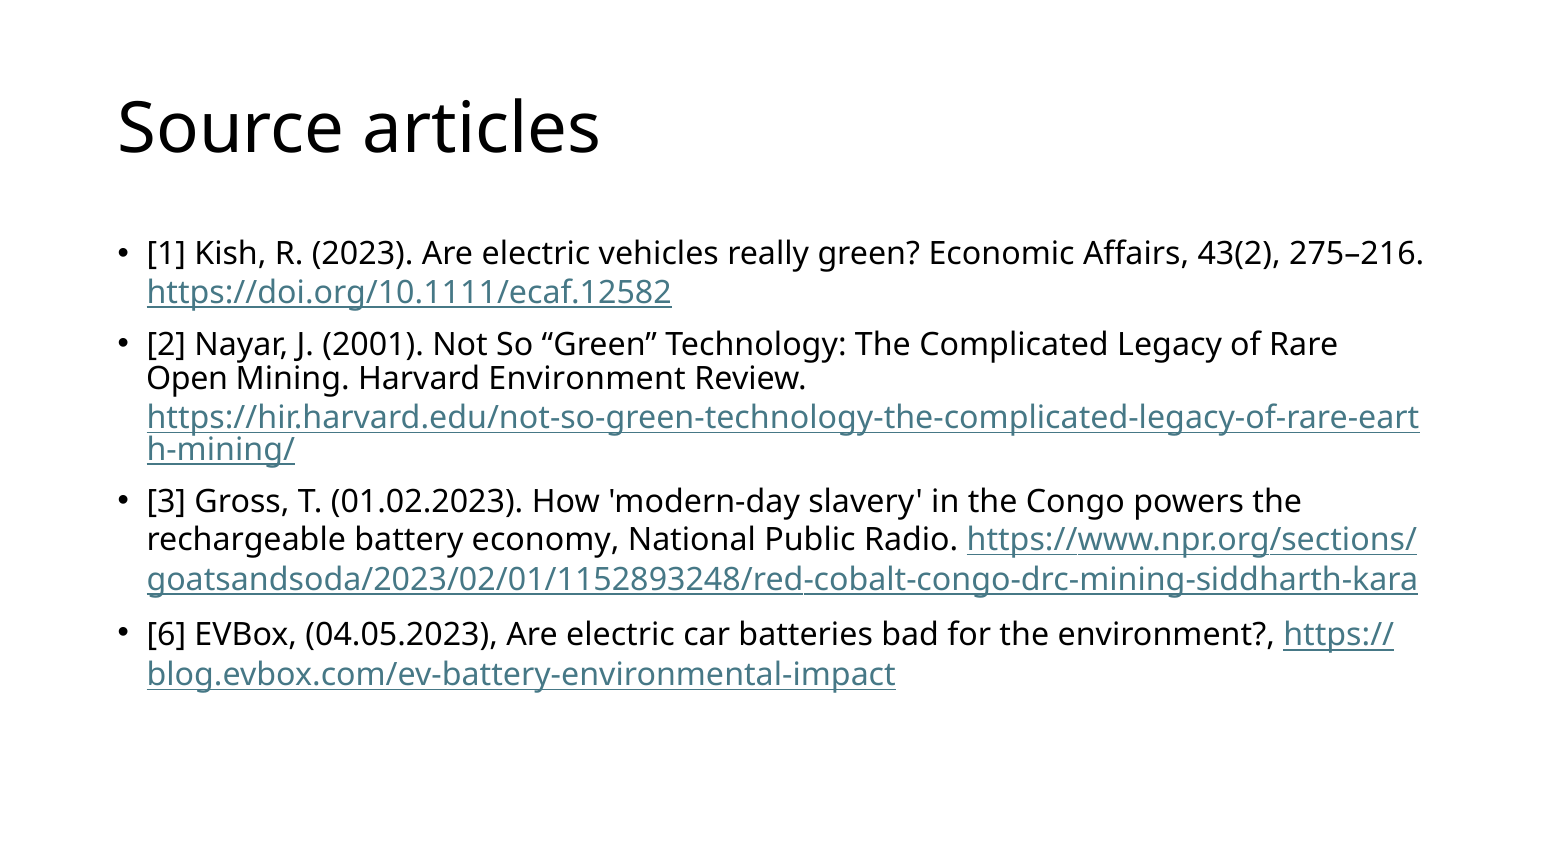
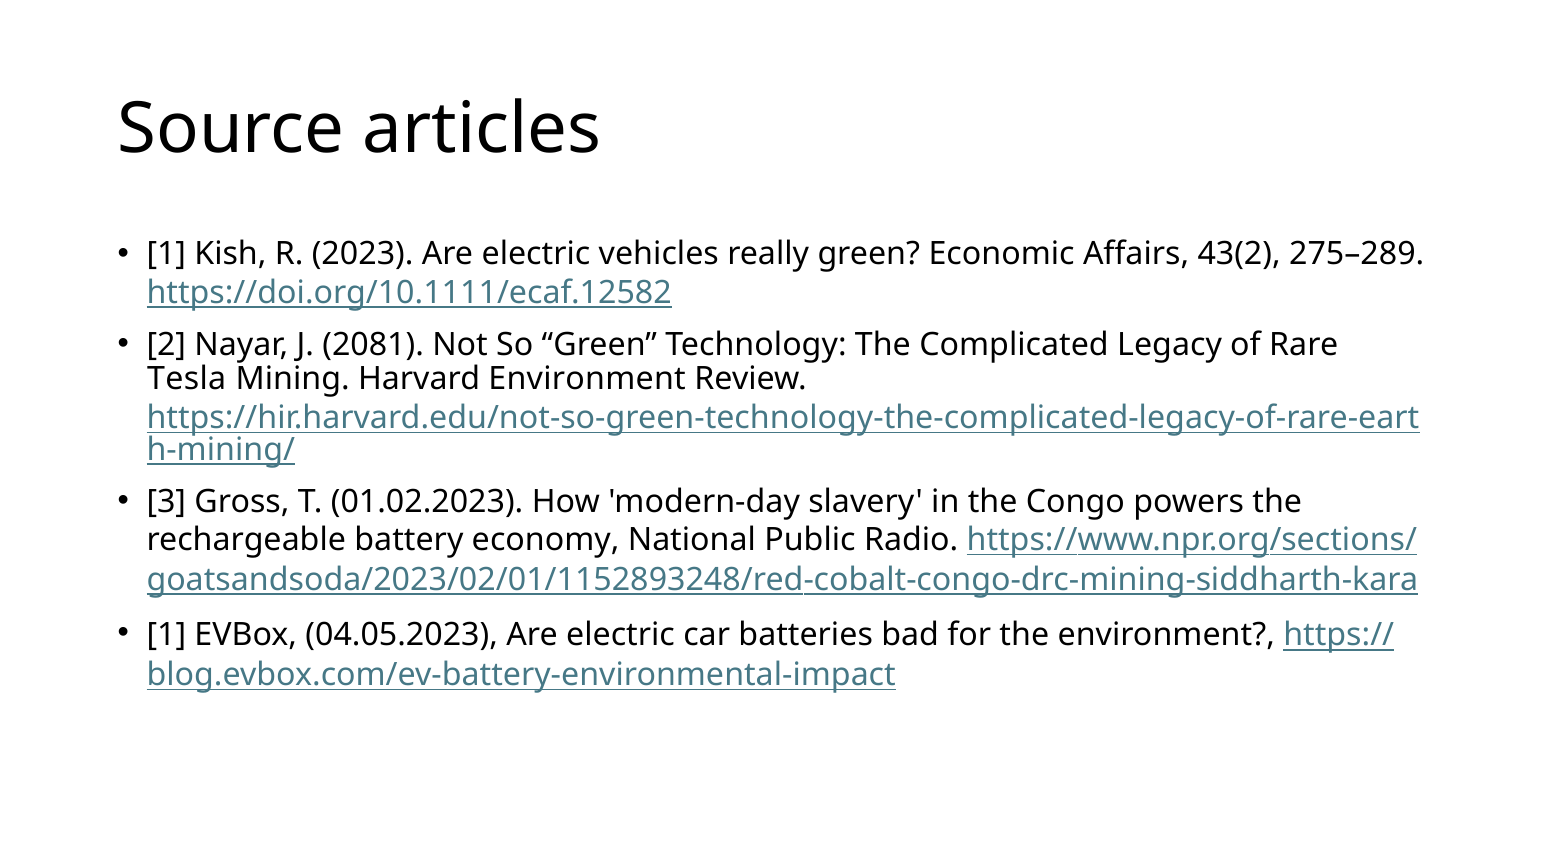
275–216: 275–216 -> 275–289
2001: 2001 -> 2081
Open: Open -> Tesla
6 at (166, 635): 6 -> 1
